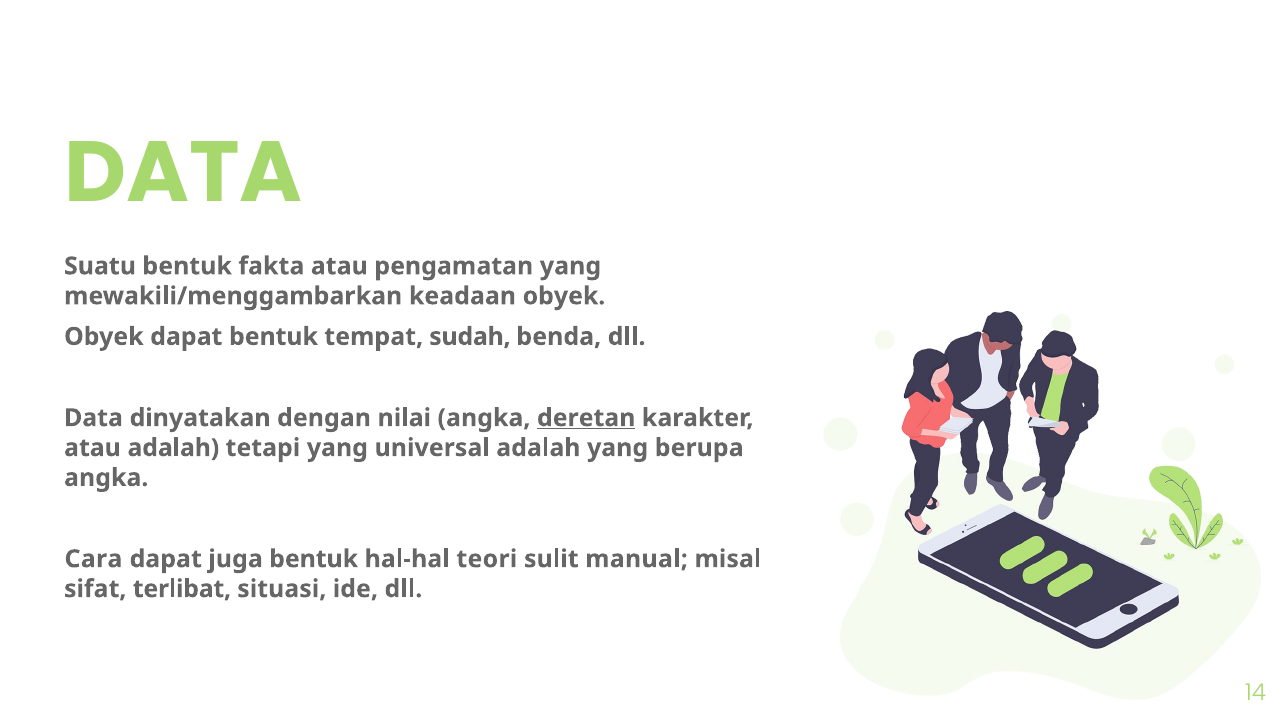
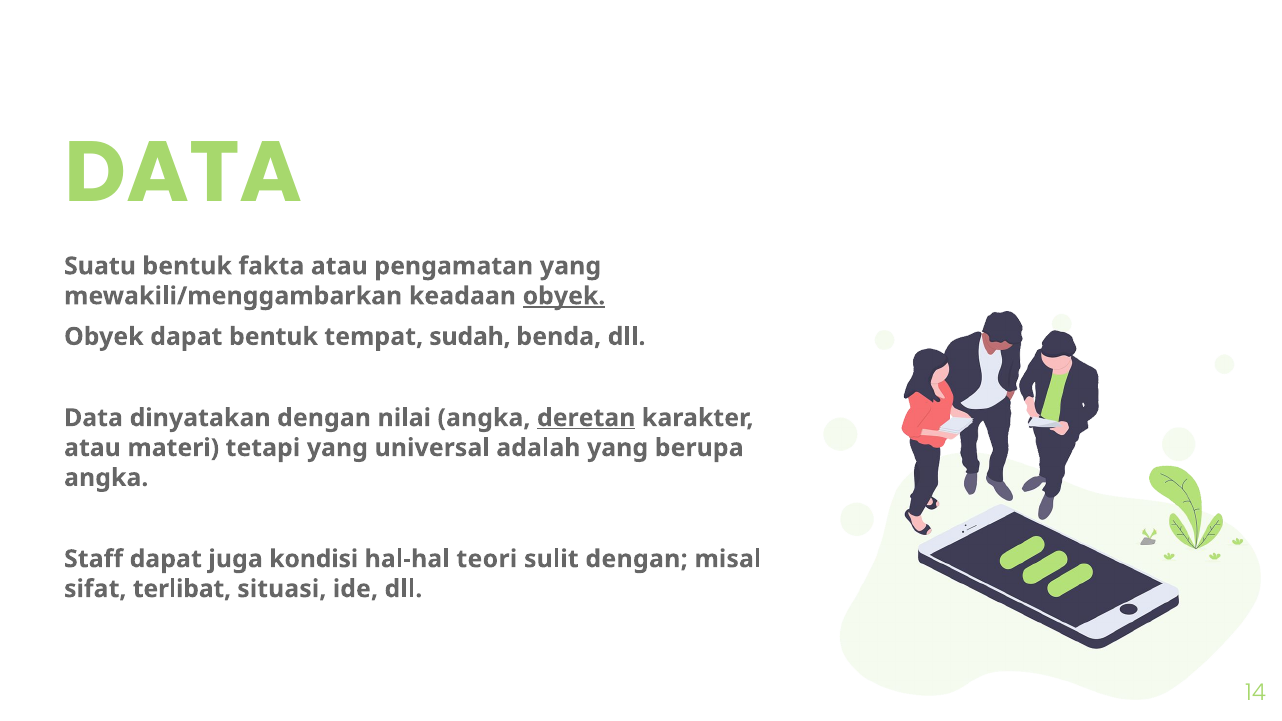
obyek at (564, 296) underline: none -> present
atau adalah: adalah -> materi
Cara: Cara -> Staff
juga bentuk: bentuk -> kondisi
sulit manual: manual -> dengan
